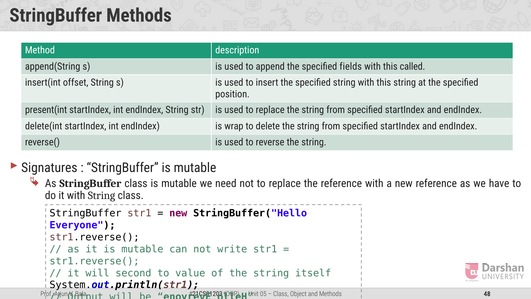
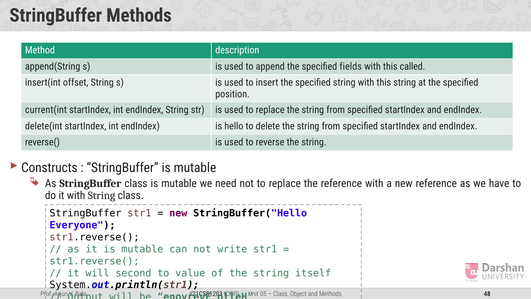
present(int: present(int -> current(int
wrap: wrap -> hello
Signatures: Signatures -> Constructs
